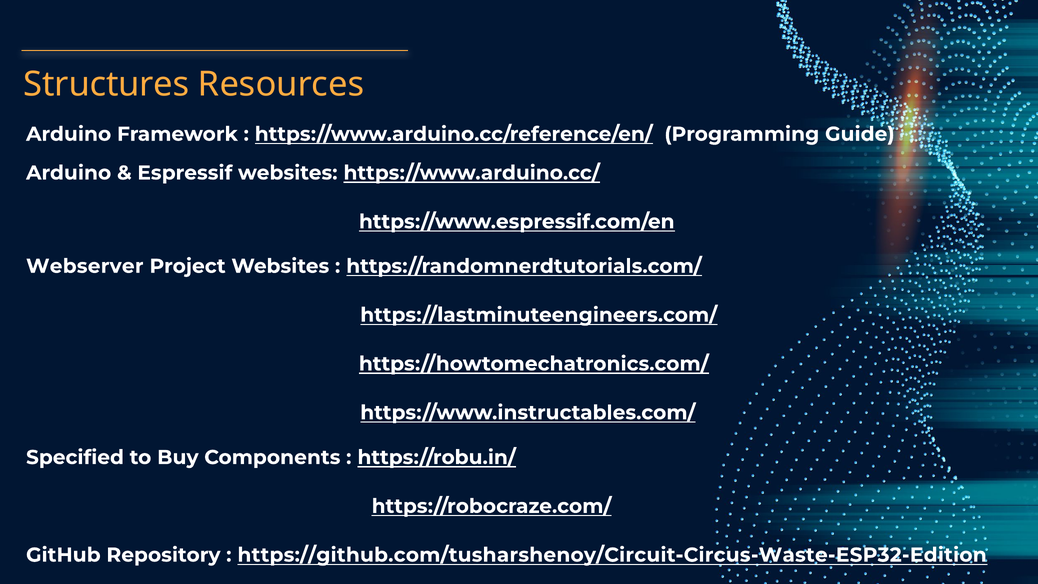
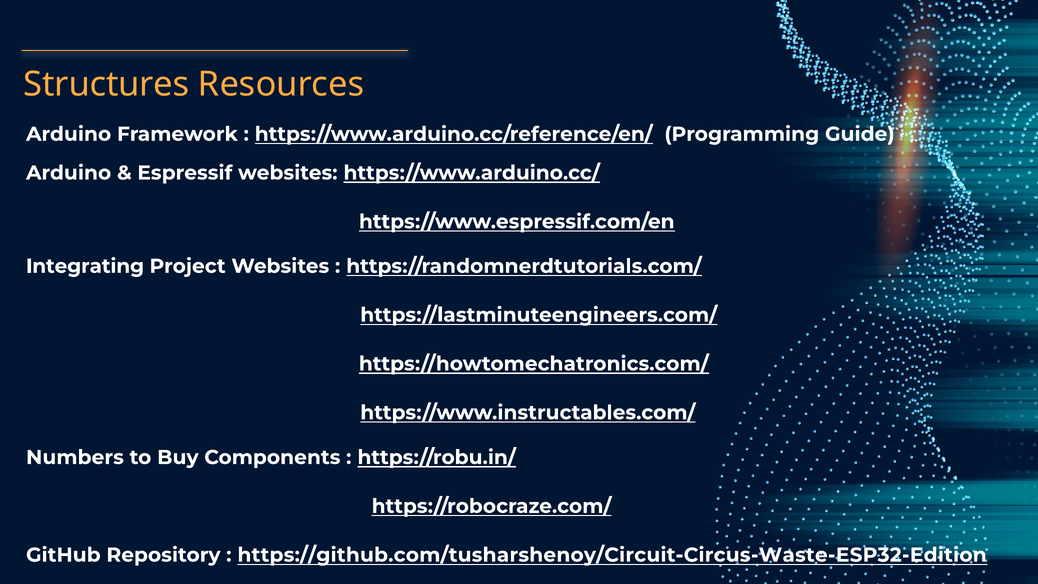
Webserver: Webserver -> Integrating
Specified: Specified -> Numbers
